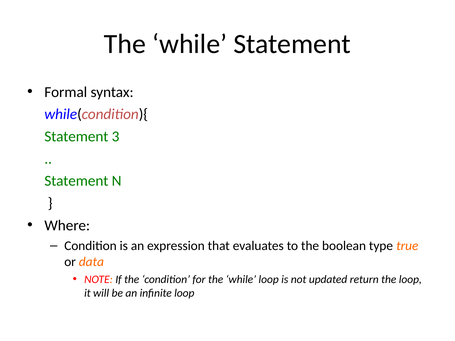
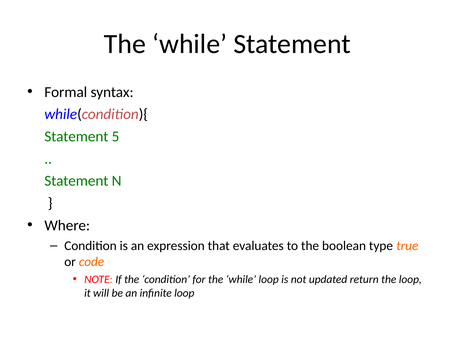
3: 3 -> 5
data: data -> code
